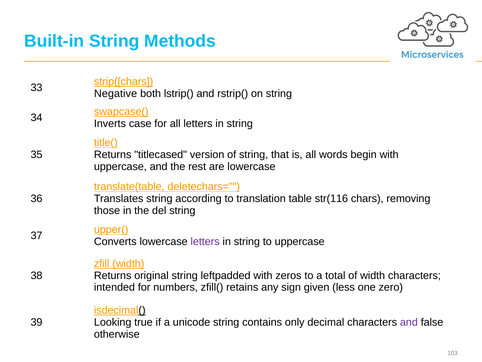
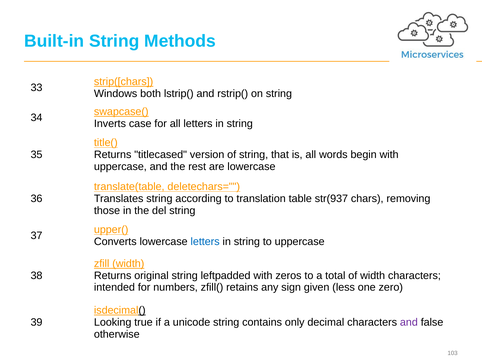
Negative: Negative -> Windows
str(116: str(116 -> str(937
letters at (205, 241) colour: purple -> blue
